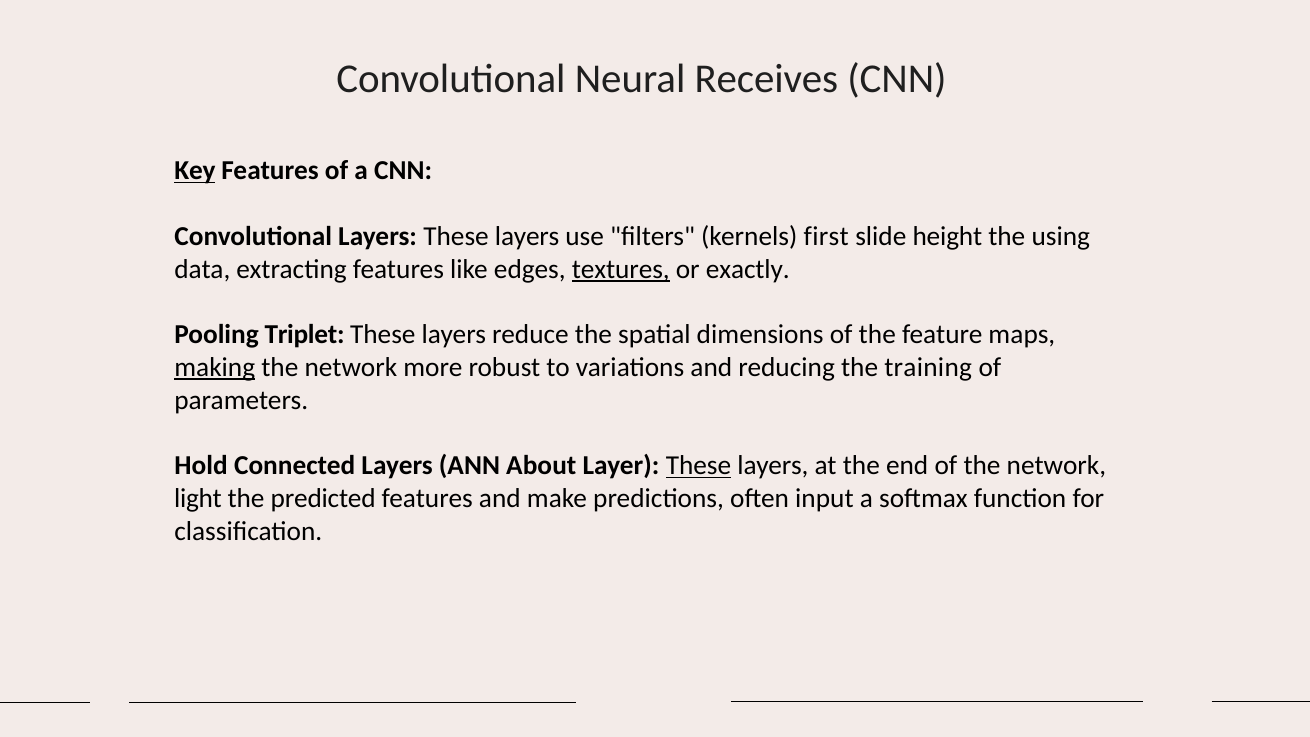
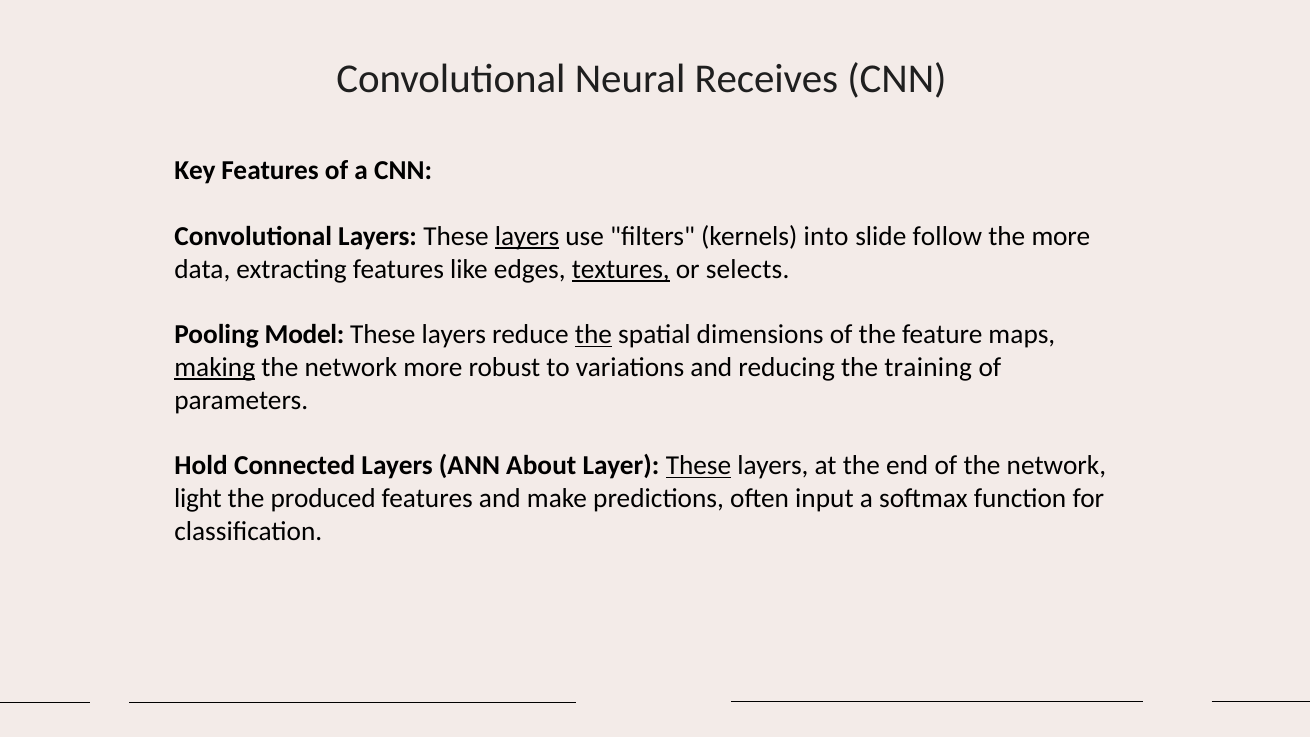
Key underline: present -> none
layers at (527, 236) underline: none -> present
first: first -> into
height: height -> follow
the using: using -> more
exactly: exactly -> selects
Triplet: Triplet -> Model
the at (593, 335) underline: none -> present
predicted: predicted -> produced
